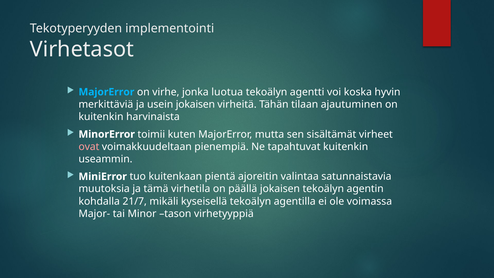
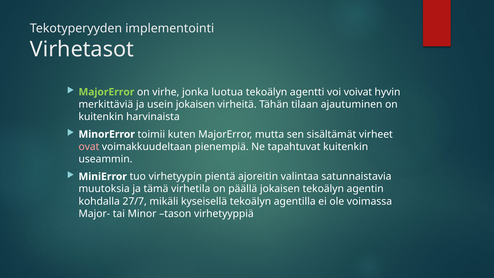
MajorError at (106, 92) colour: light blue -> light green
koska: koska -> voivat
kuitenkaan: kuitenkaan -> virhetyypin
21/7: 21/7 -> 27/7
